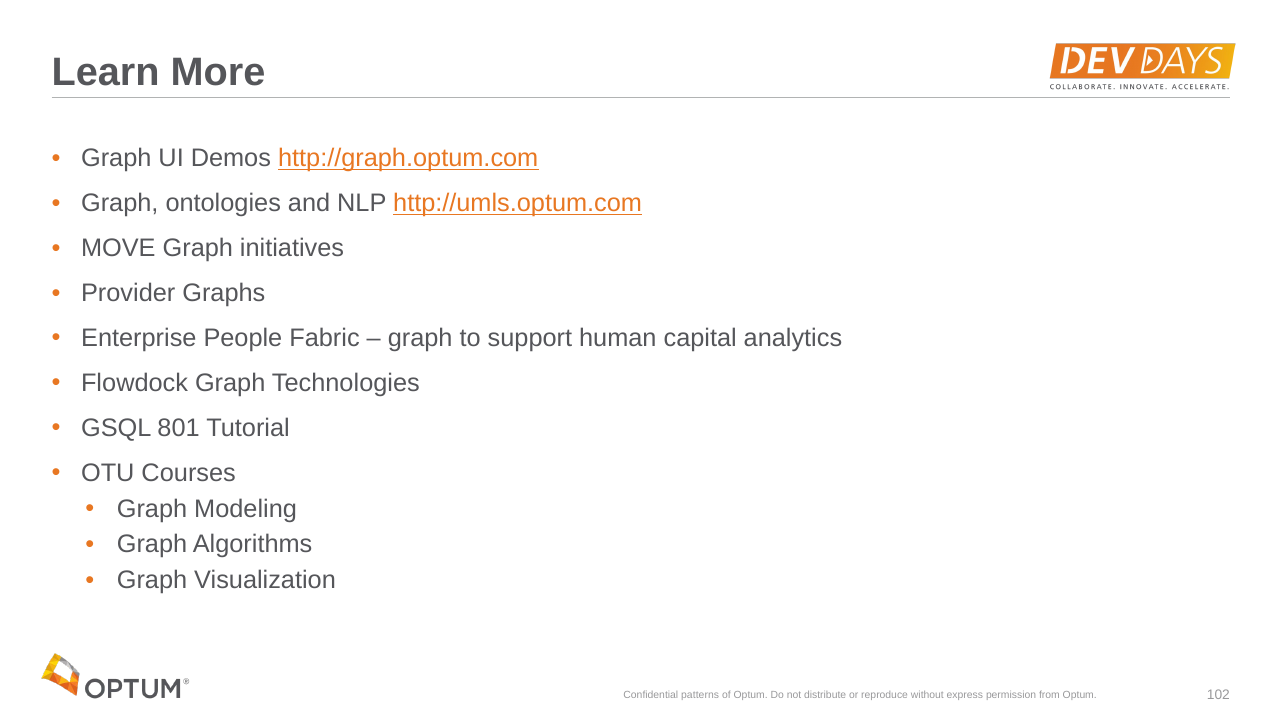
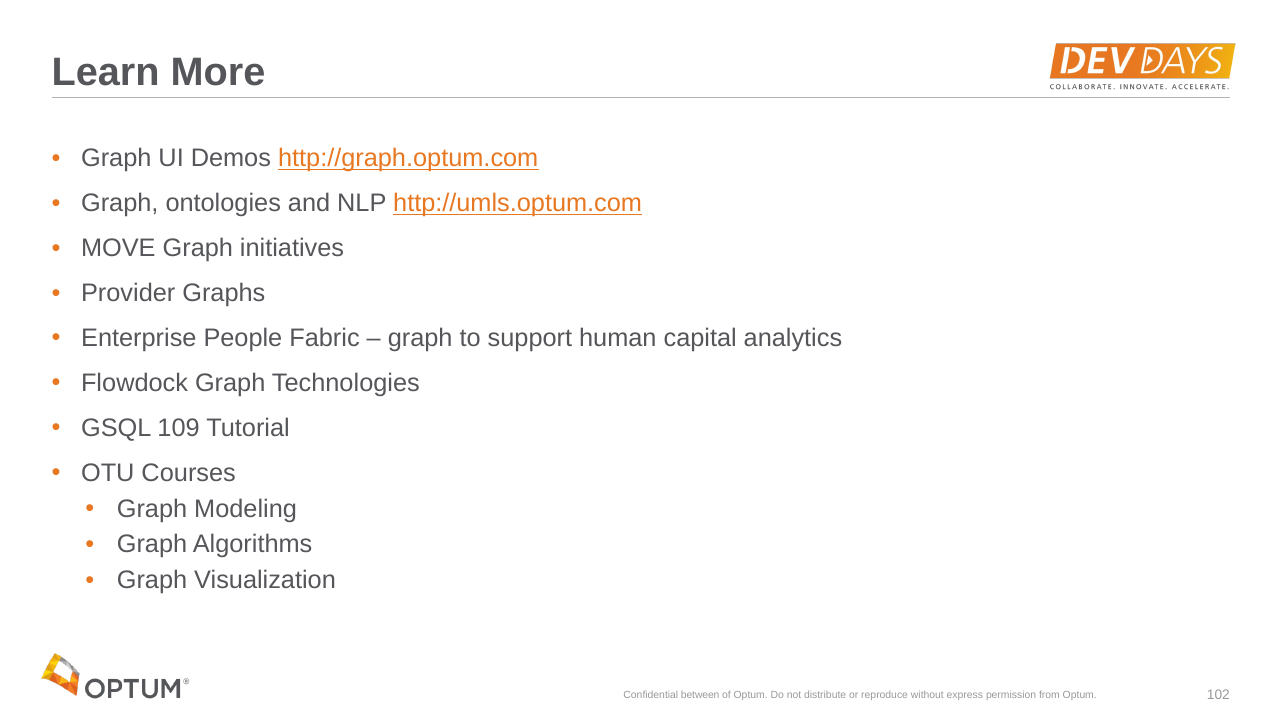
801: 801 -> 109
patterns: patterns -> between
